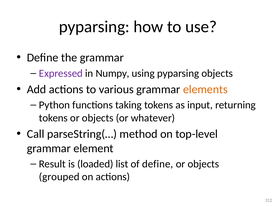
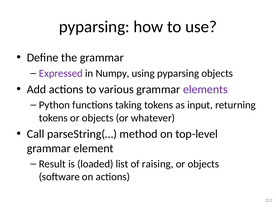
elements colour: orange -> purple
of define: define -> raising
grouped: grouped -> software
